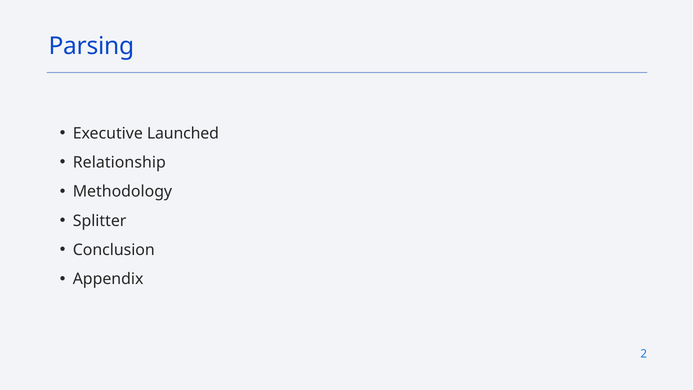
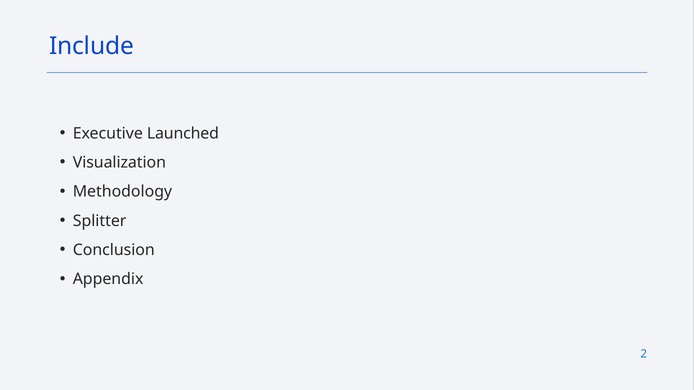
Parsing: Parsing -> Include
Relationship: Relationship -> Visualization
